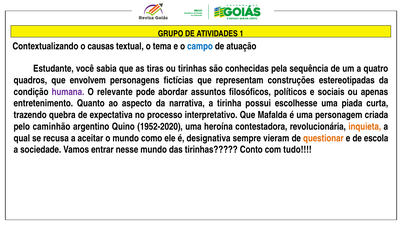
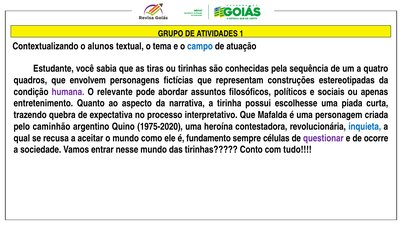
causas: causas -> alunos
1952-2020: 1952-2020 -> 1975-2020
inquieta colour: orange -> blue
designativa: designativa -> fundamento
vieram: vieram -> células
questionar colour: orange -> purple
escola: escola -> ocorre
